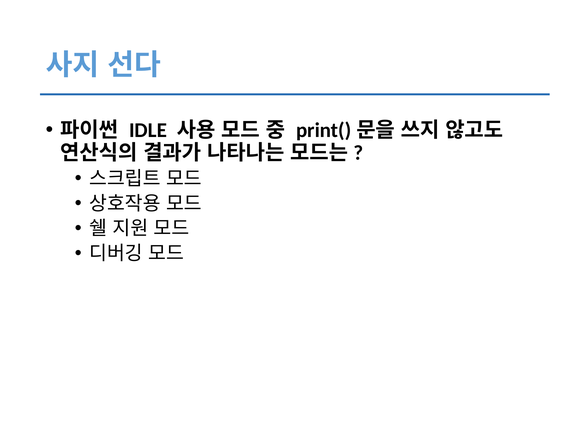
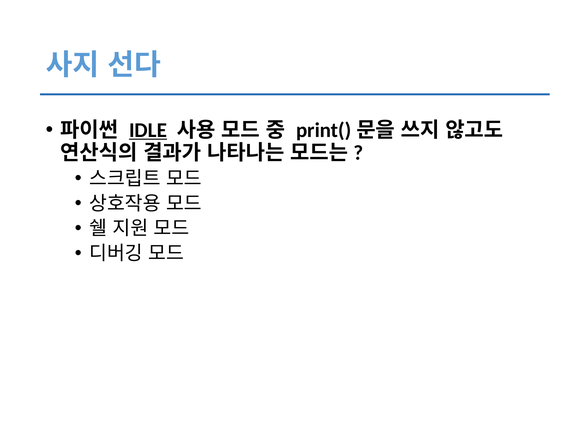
IDLE underline: none -> present
